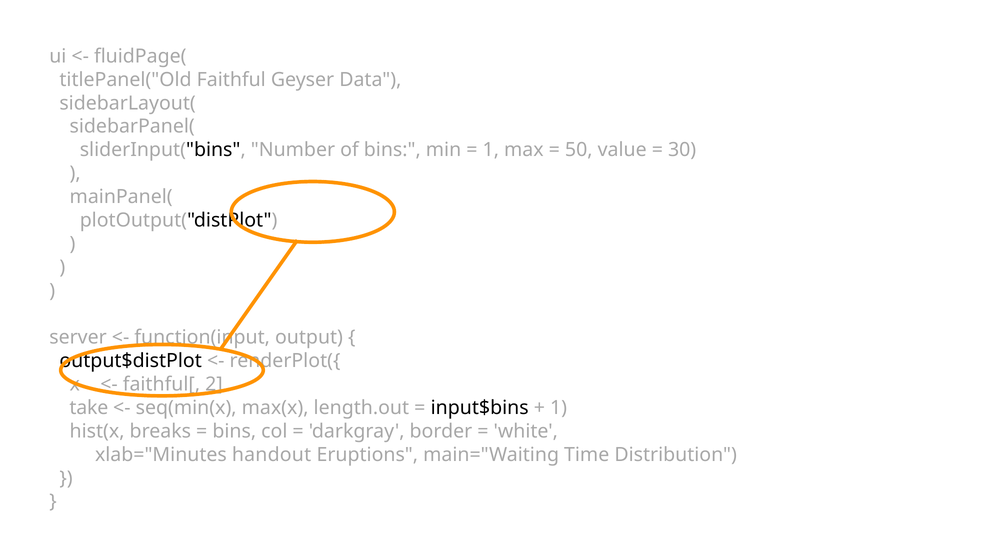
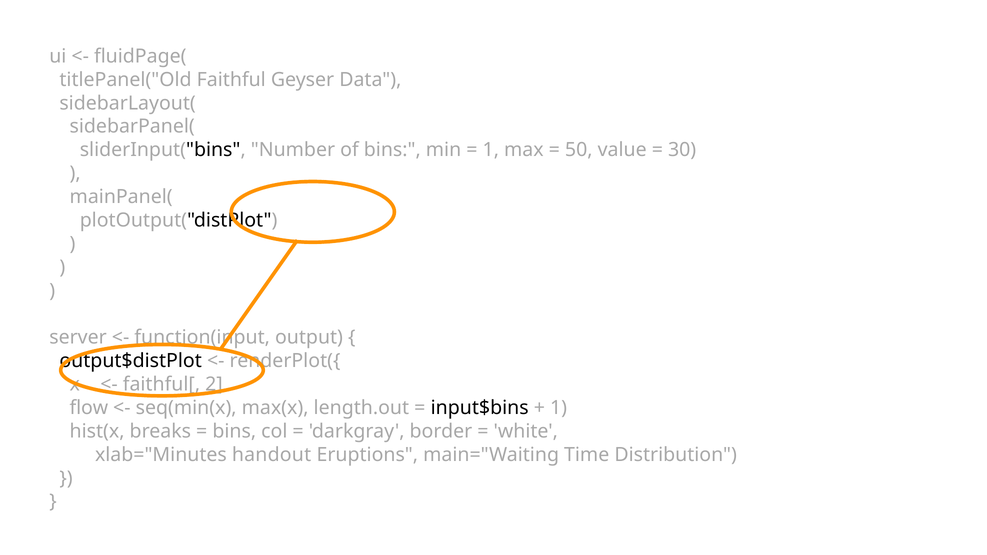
take: take -> flow
